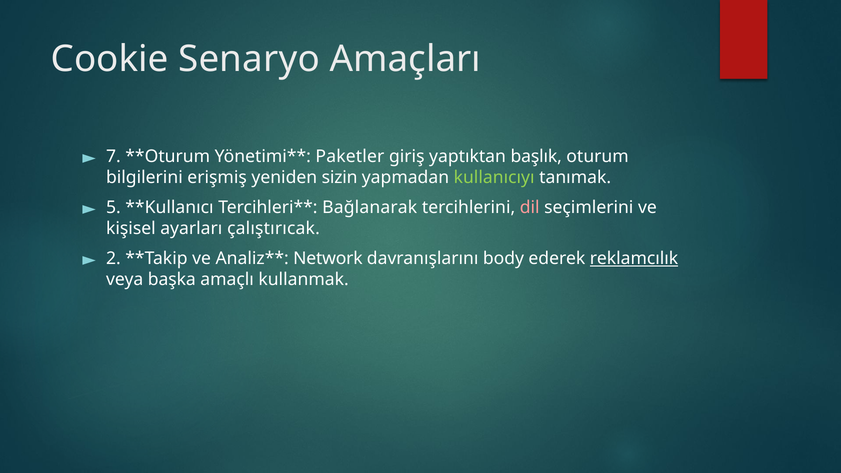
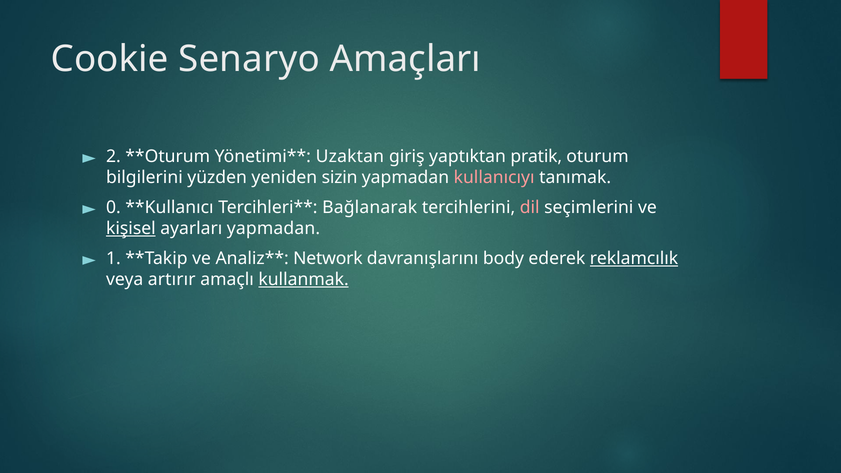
7: 7 -> 2
Paketler: Paketler -> Uzaktan
başlık: başlık -> pratik
erişmiş: erişmiş -> yüzden
kullanıcıyı colour: light green -> pink
5: 5 -> 0
kişisel underline: none -> present
ayarları çalıştırıcak: çalıştırıcak -> yapmadan
2: 2 -> 1
başka: başka -> artırır
kullanmak underline: none -> present
